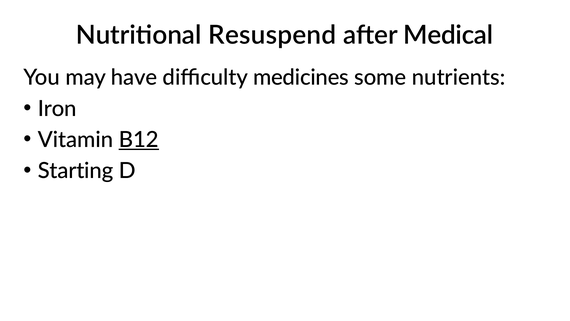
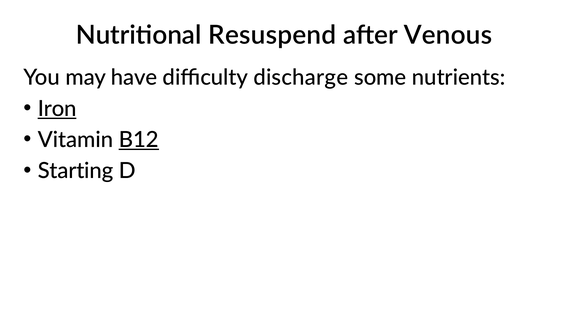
Medical: Medical -> Venous
medicines: medicines -> discharge
Iron underline: none -> present
